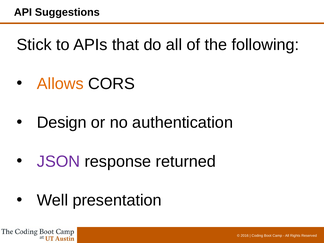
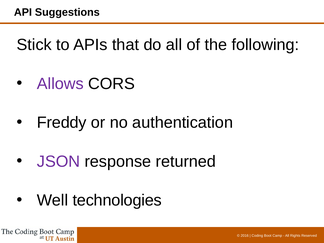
Allows colour: orange -> purple
Design: Design -> Freddy
presentation: presentation -> technologies
